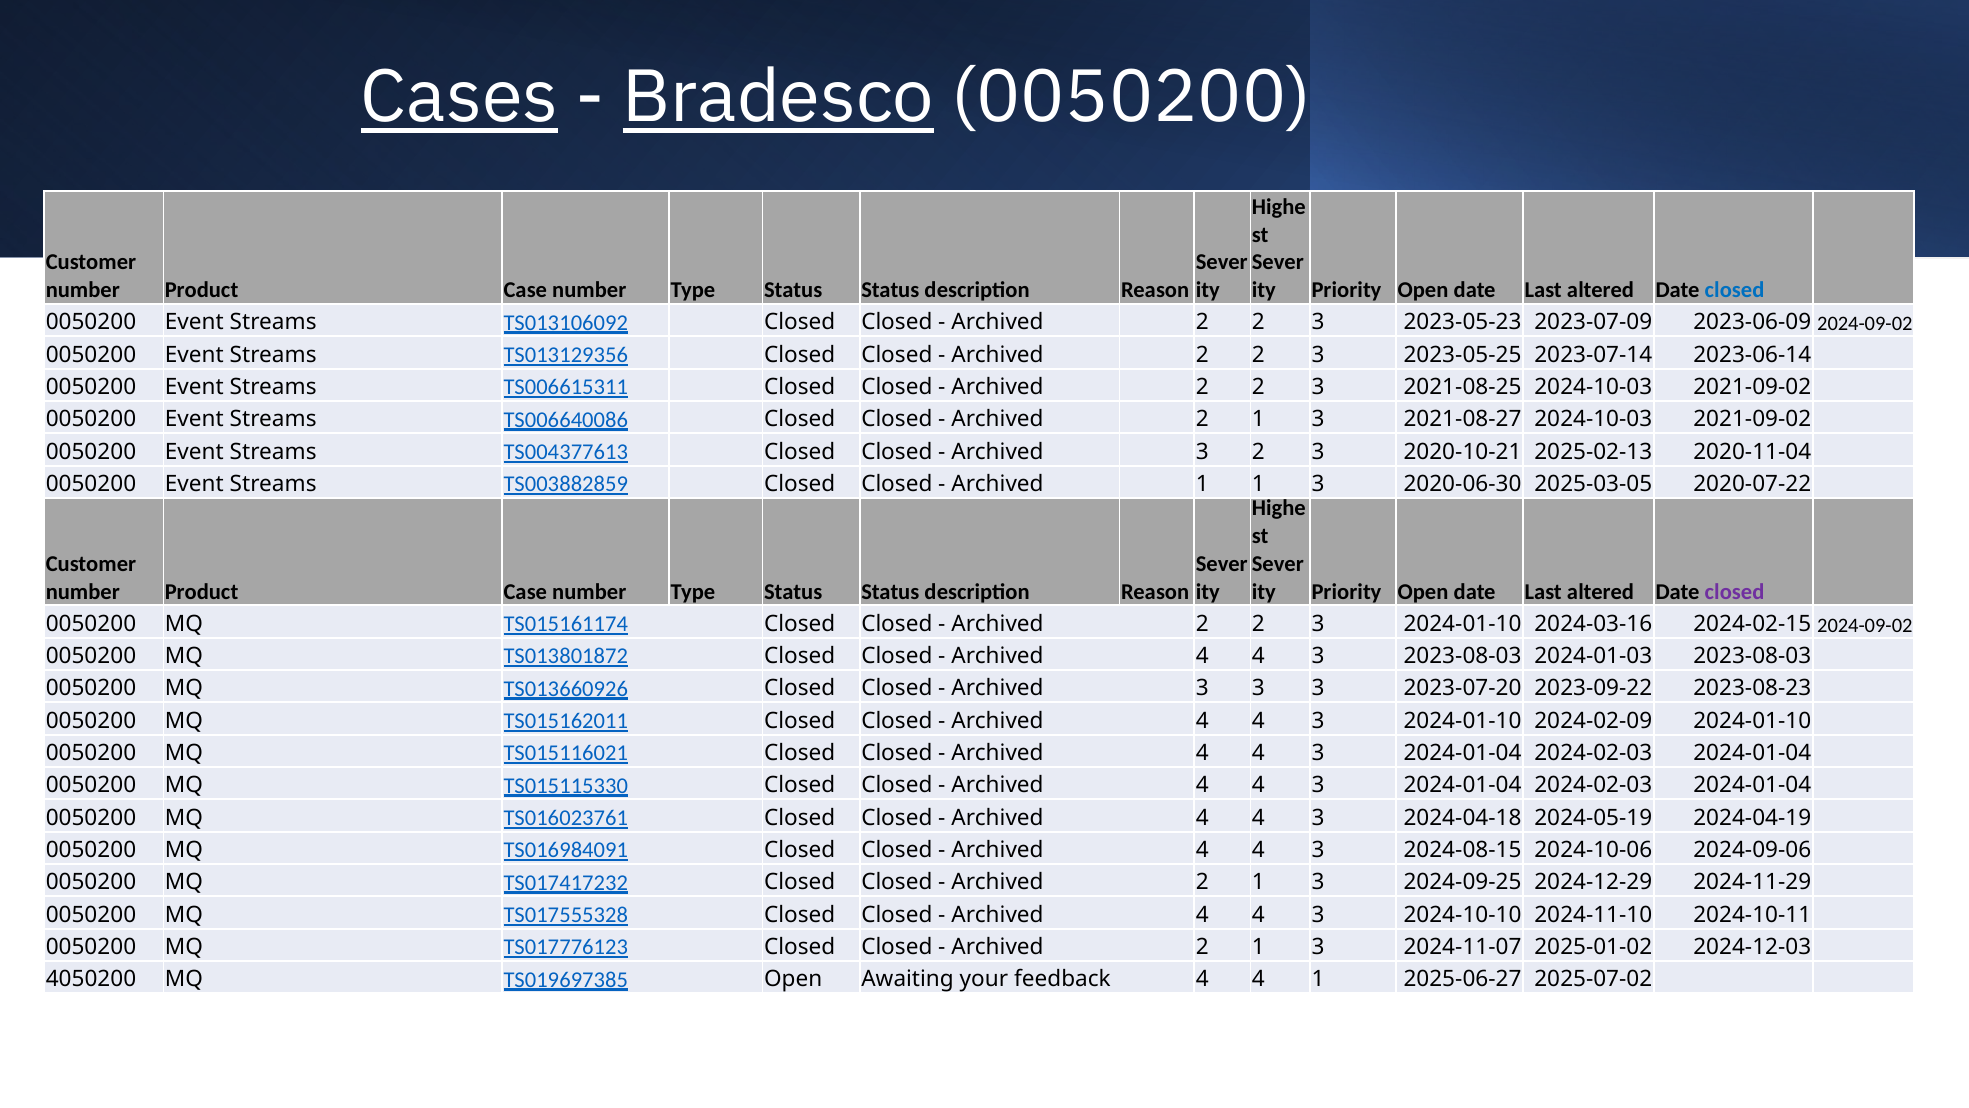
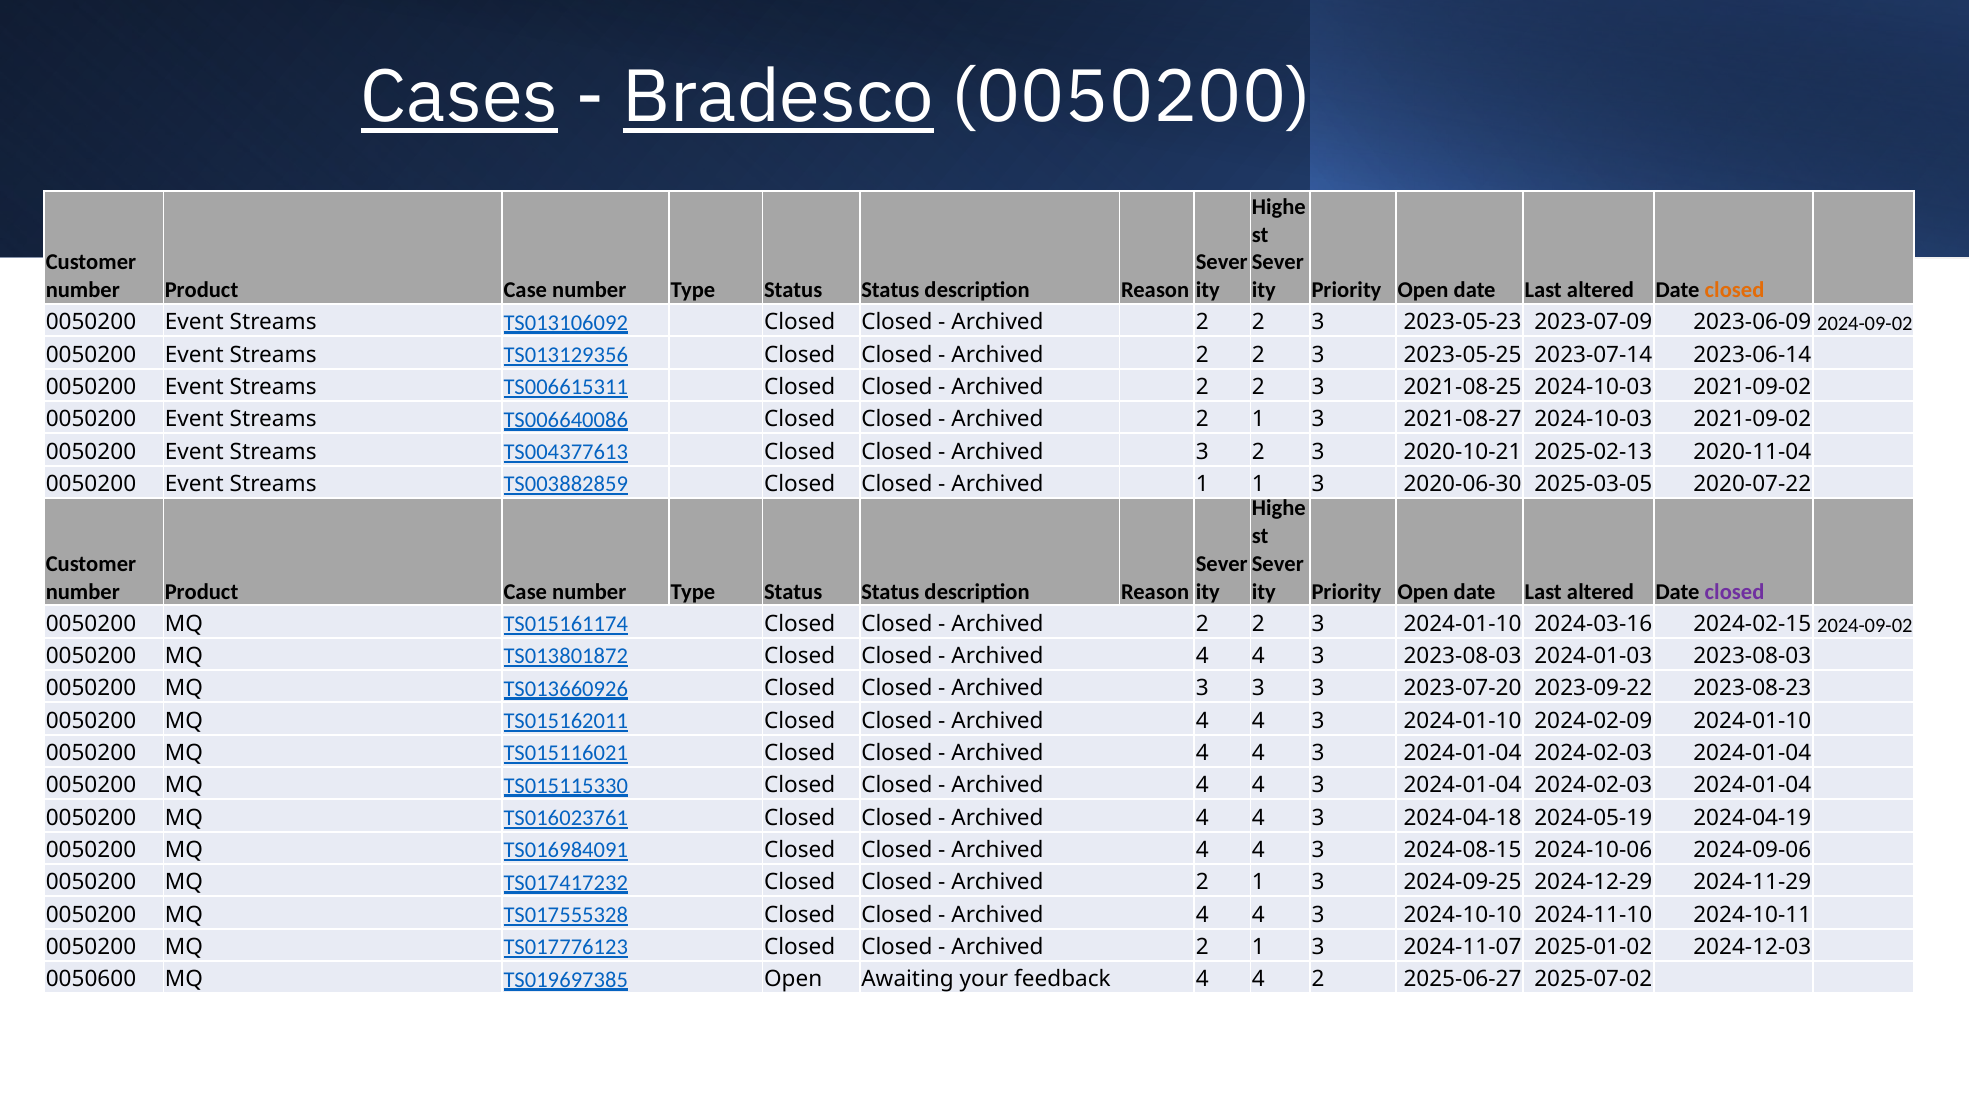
closed at (1735, 290) colour: blue -> orange
4050200: 4050200 -> 0050600
4 1: 1 -> 2
